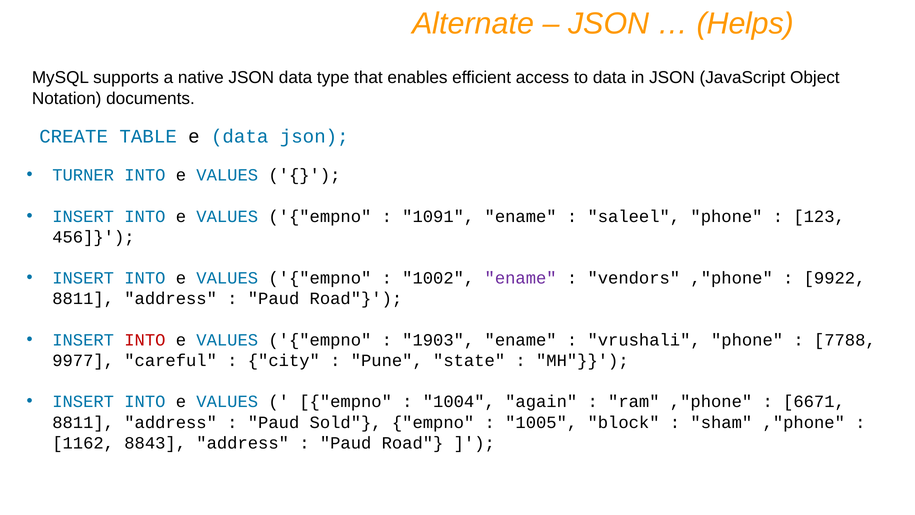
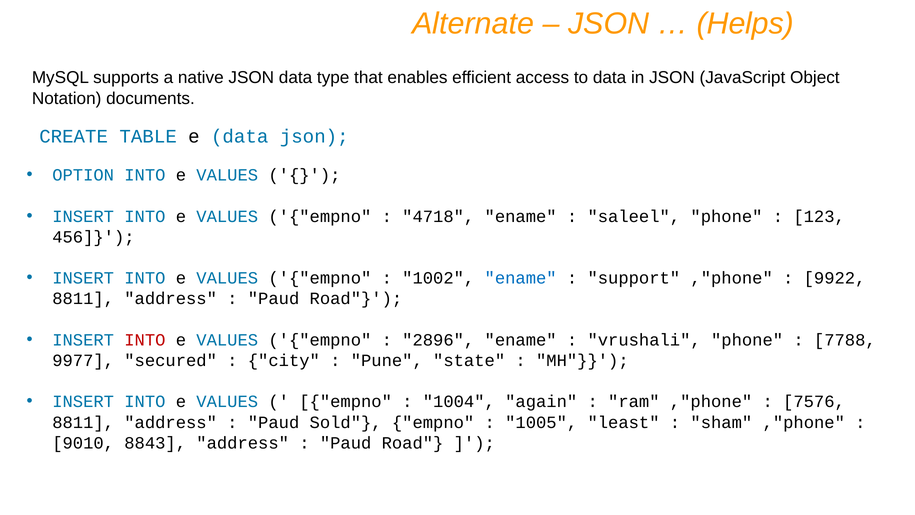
TURNER: TURNER -> OPTION
1091: 1091 -> 4718
ename at (521, 278) colour: purple -> blue
vendors: vendors -> support
1903: 1903 -> 2896
careful: careful -> secured
6671: 6671 -> 7576
block: block -> least
1162: 1162 -> 9010
